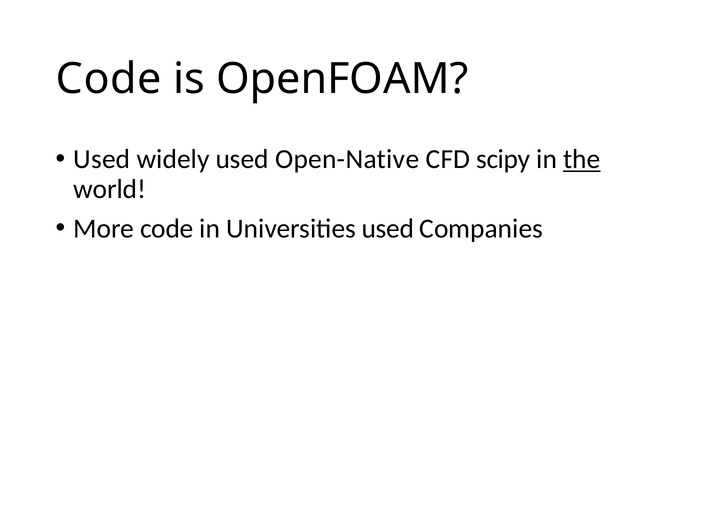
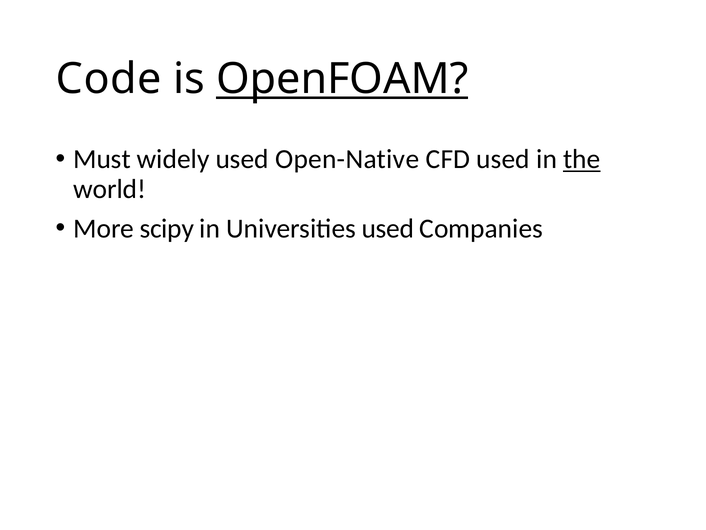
OpenFOAM underline: none -> present
Used at (102, 159): Used -> Must
CFD scipy: scipy -> used
More code: code -> scipy
